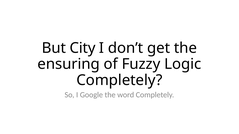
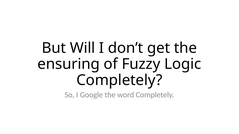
City: City -> Will
